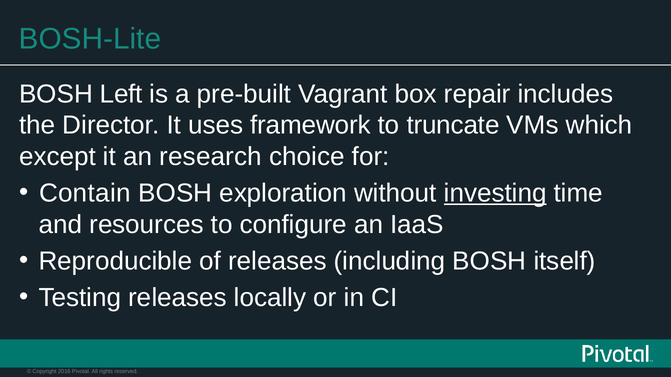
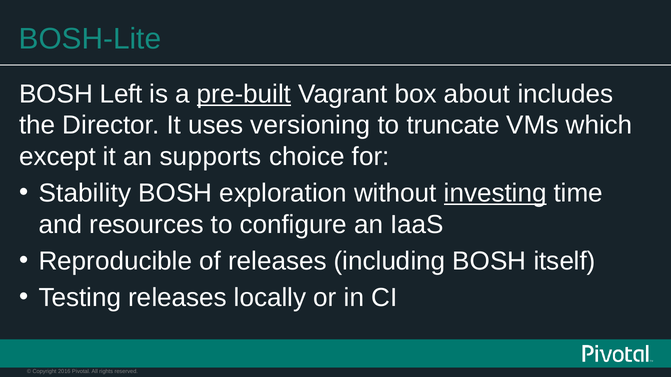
pre-built underline: none -> present
repair: repair -> about
framework: framework -> versioning
research: research -> supports
Contain: Contain -> Stability
